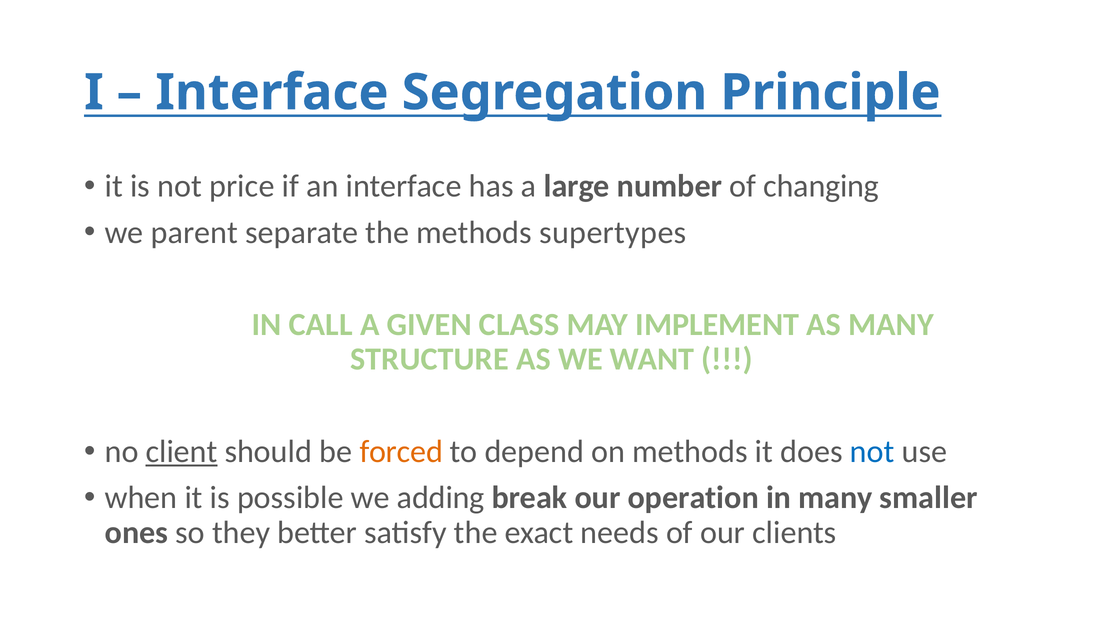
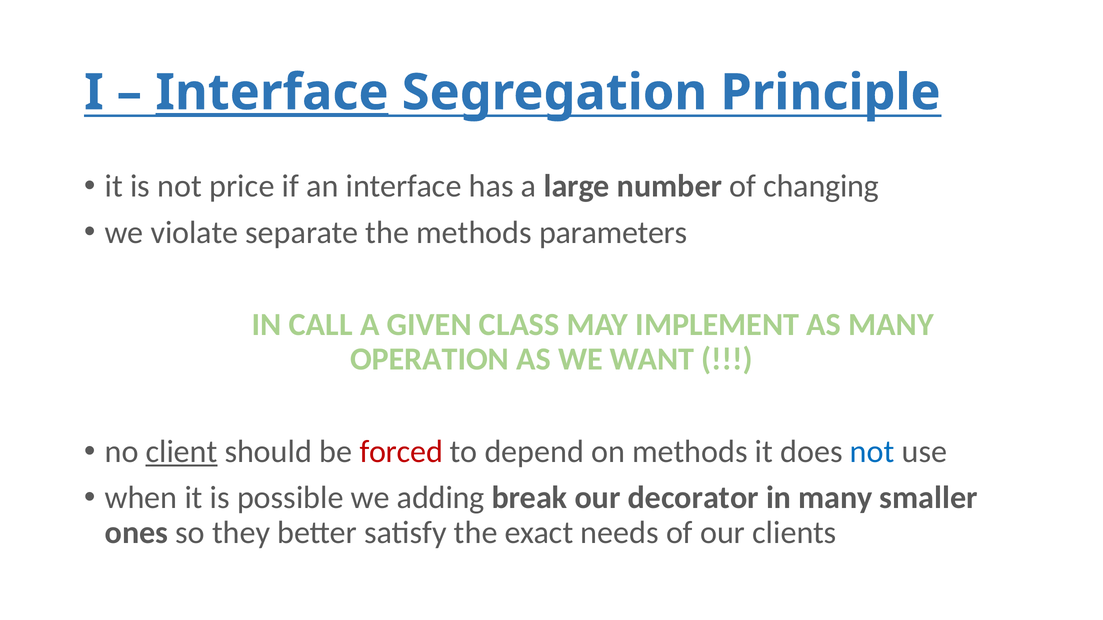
Interface at (272, 93) underline: none -> present
parent: parent -> violate
supertypes: supertypes -> parameters
STRUCTURE: STRUCTURE -> OPERATION
forced colour: orange -> red
operation: operation -> decorator
